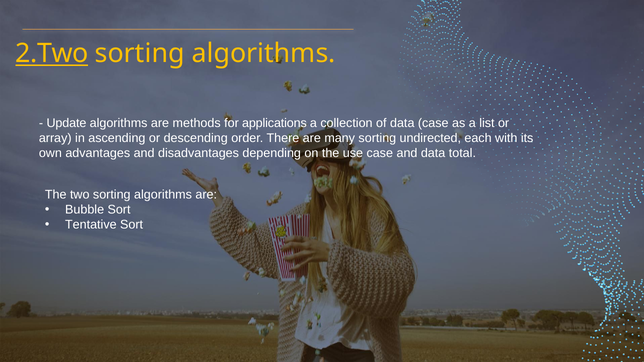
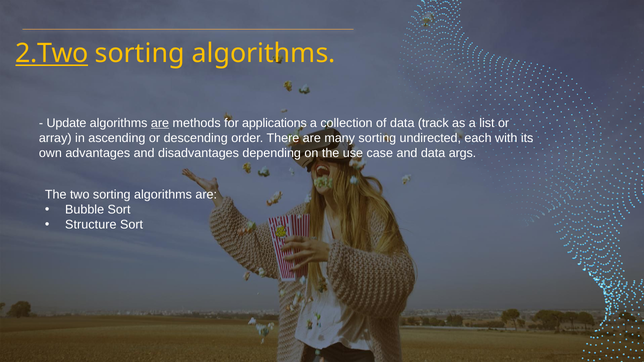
are at (160, 123) underline: none -> present
data case: case -> track
total: total -> args
Tentative: Tentative -> Structure
